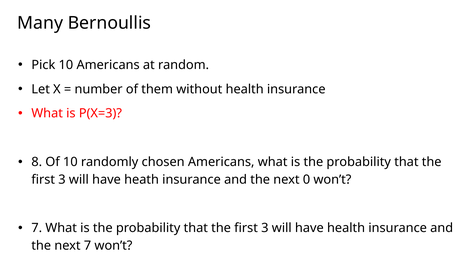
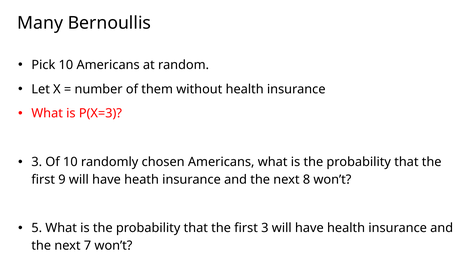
8 at (37, 162): 8 -> 3
3 at (62, 179): 3 -> 9
0: 0 -> 8
7 at (37, 228): 7 -> 5
